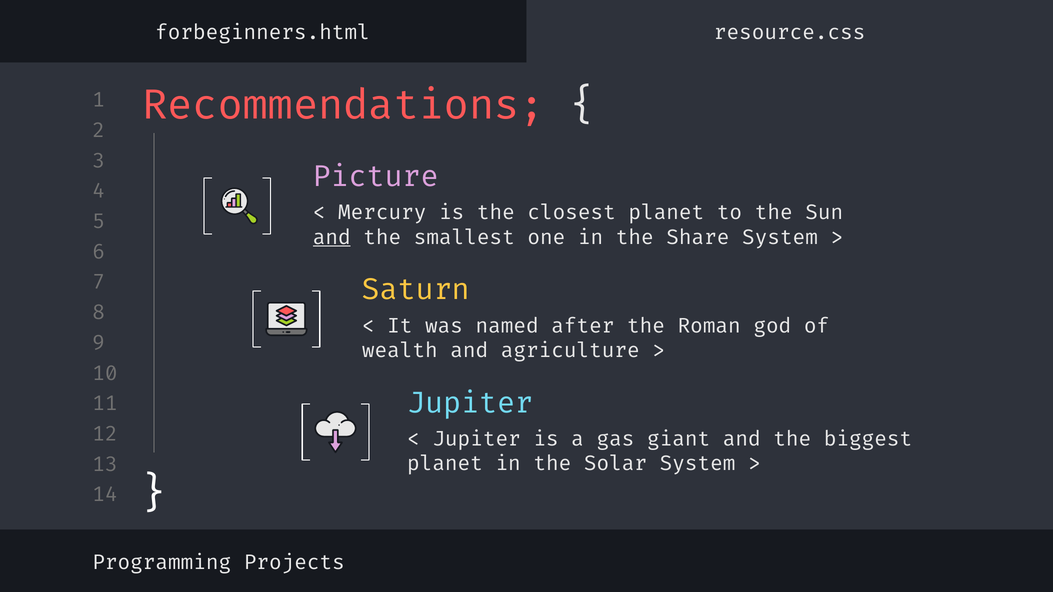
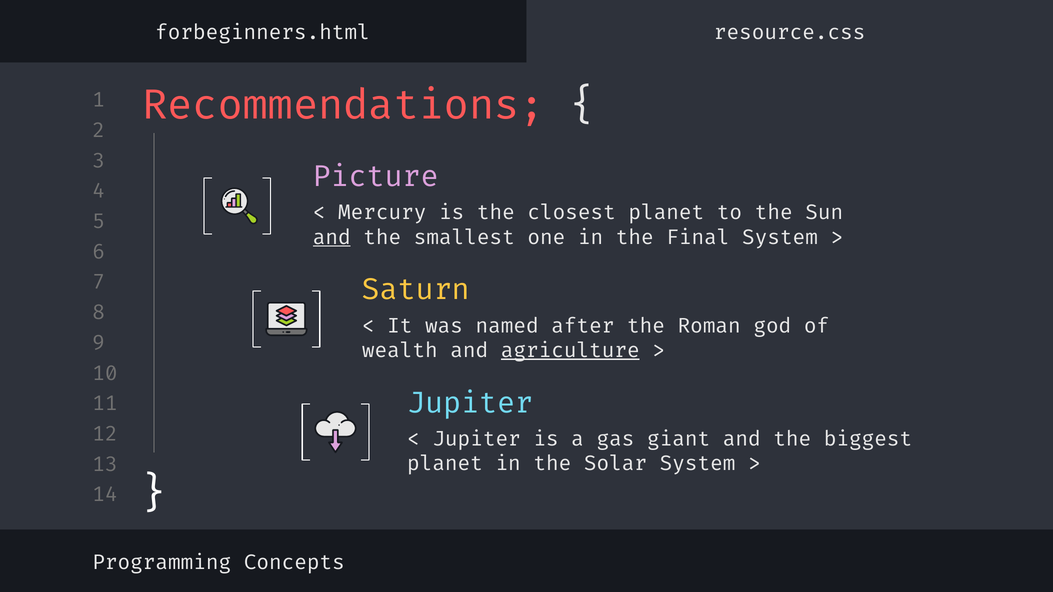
Share: Share -> Final
agriculture underline: none -> present
Projects: Projects -> Concepts
